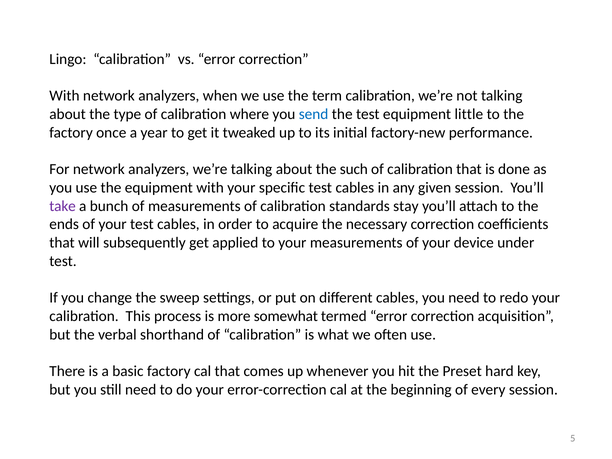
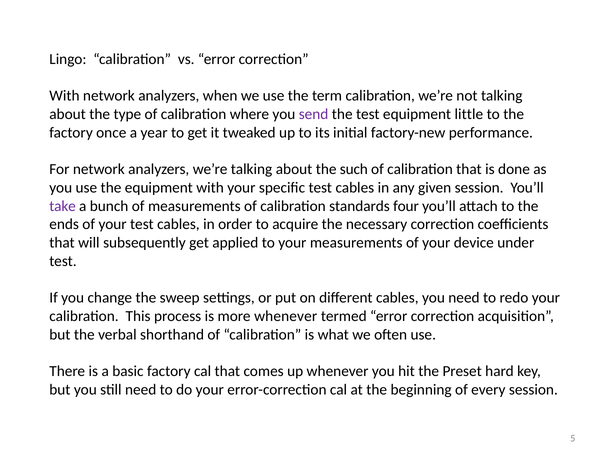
send colour: blue -> purple
stay: stay -> four
more somewhat: somewhat -> whenever
